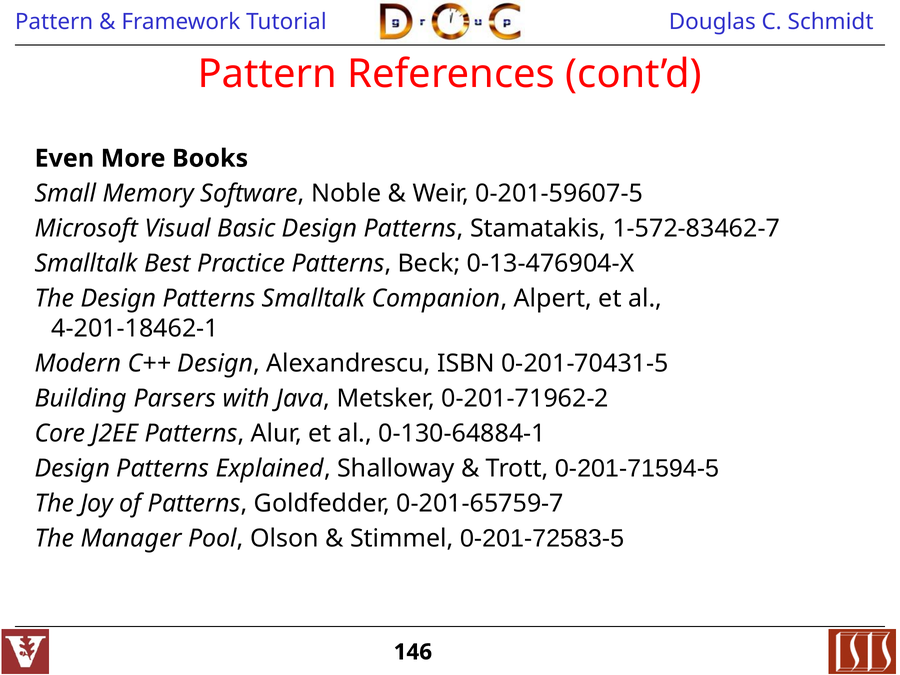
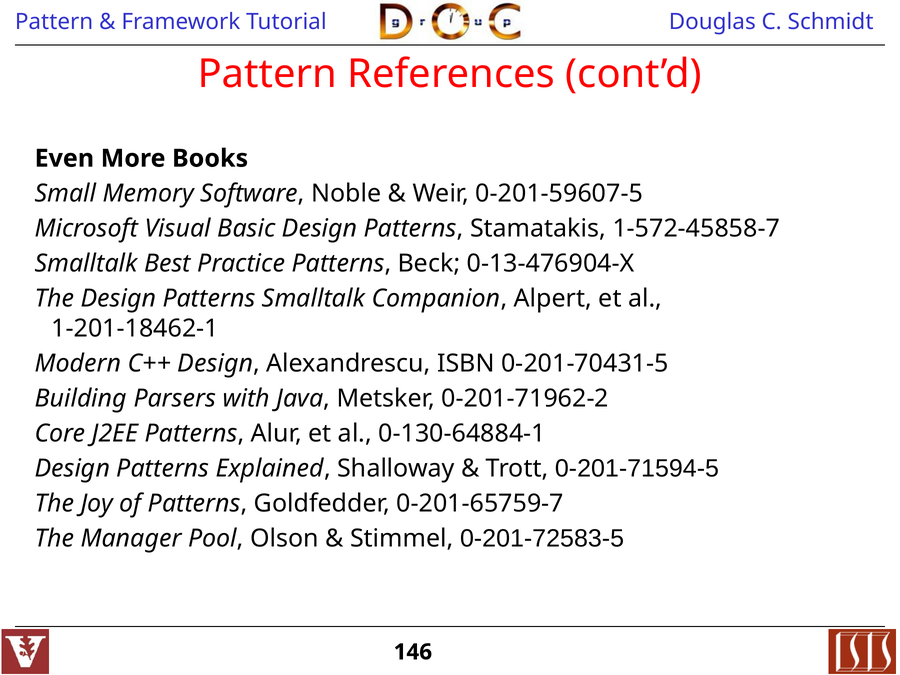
1-572-83462-7: 1-572-83462-7 -> 1-572-45858-7
4-201-18462-1: 4-201-18462-1 -> 1-201-18462-1
